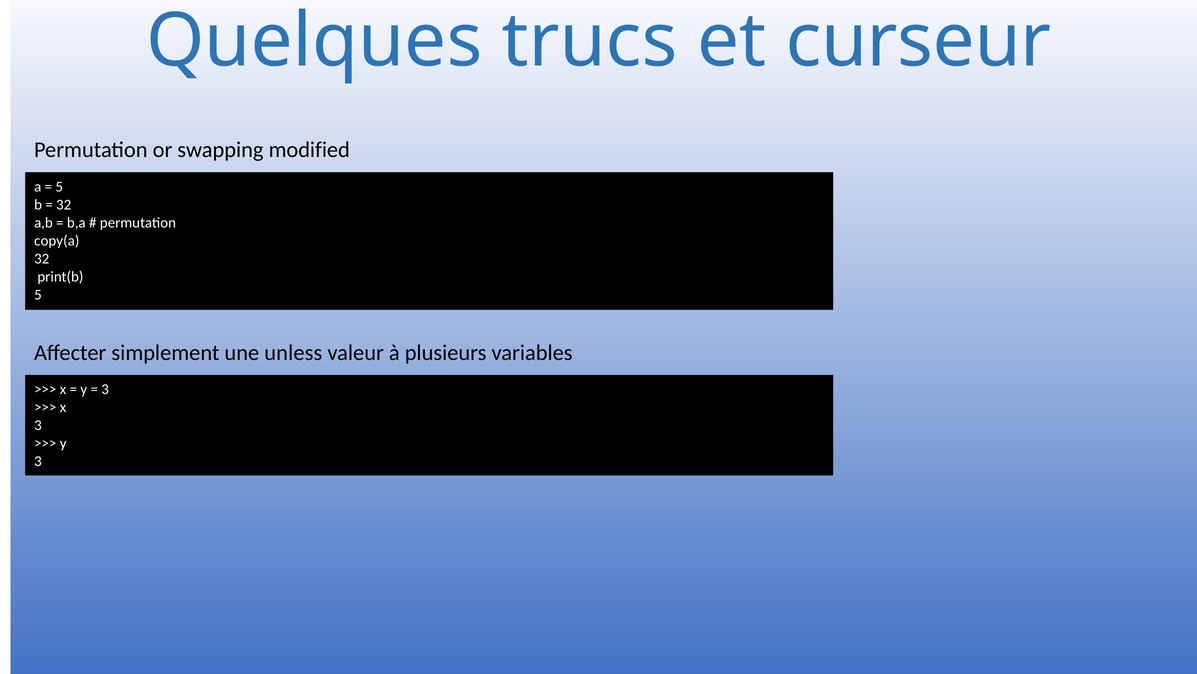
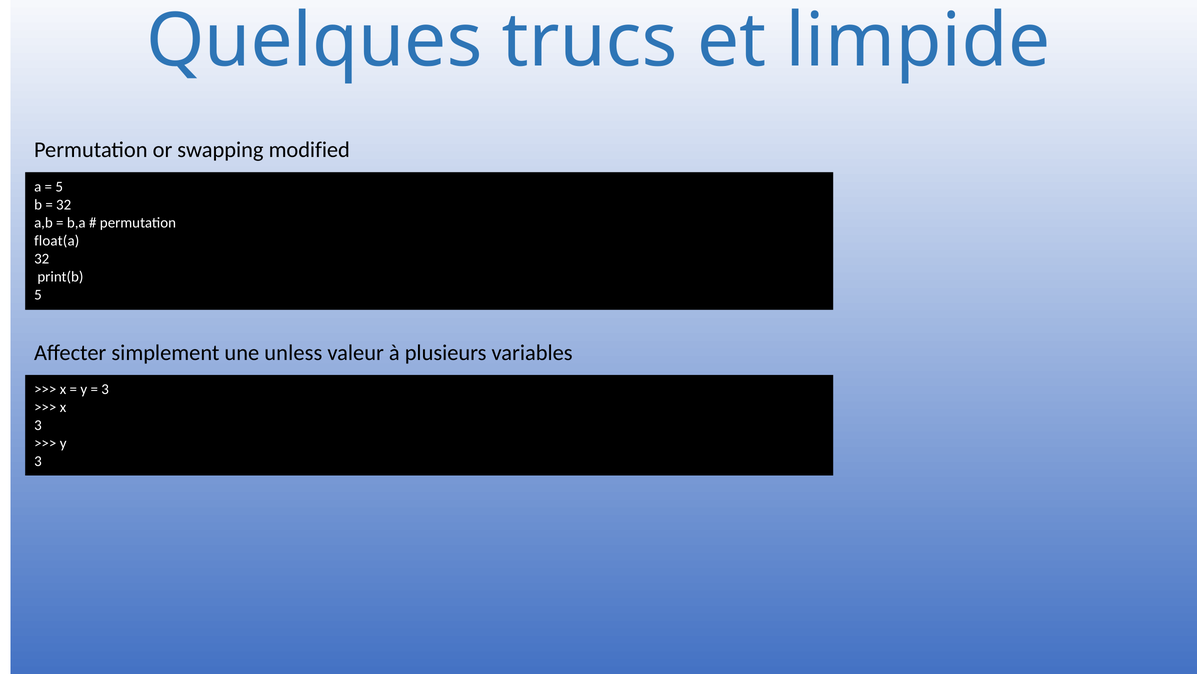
curseur: curseur -> limpide
copy(a: copy(a -> float(a
